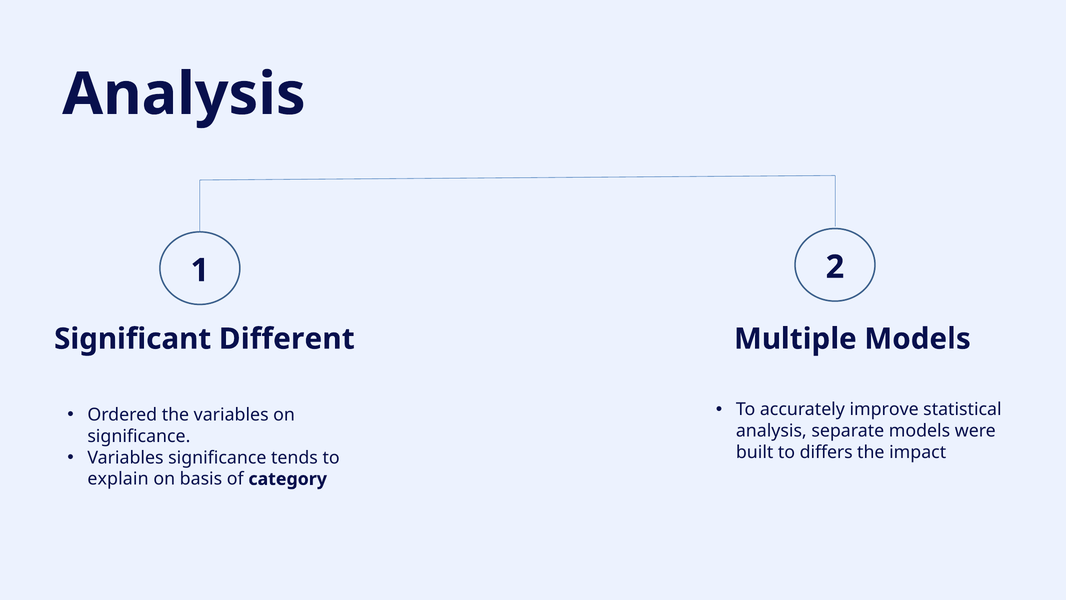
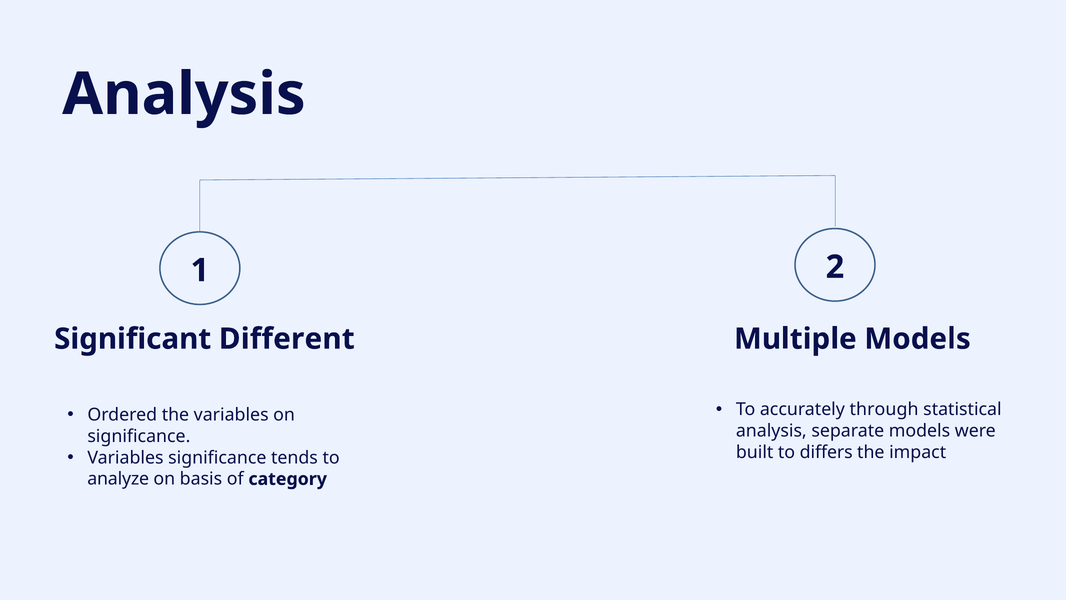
improve: improve -> through
explain at (118, 479): explain -> analyze
